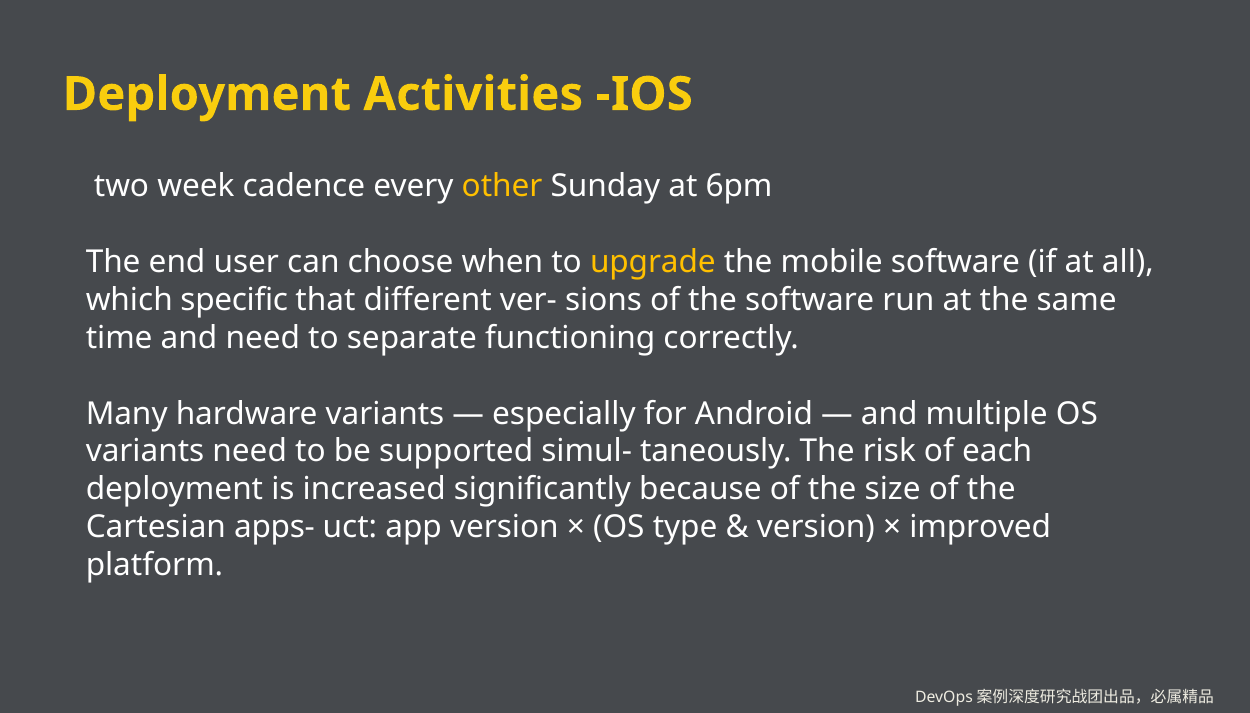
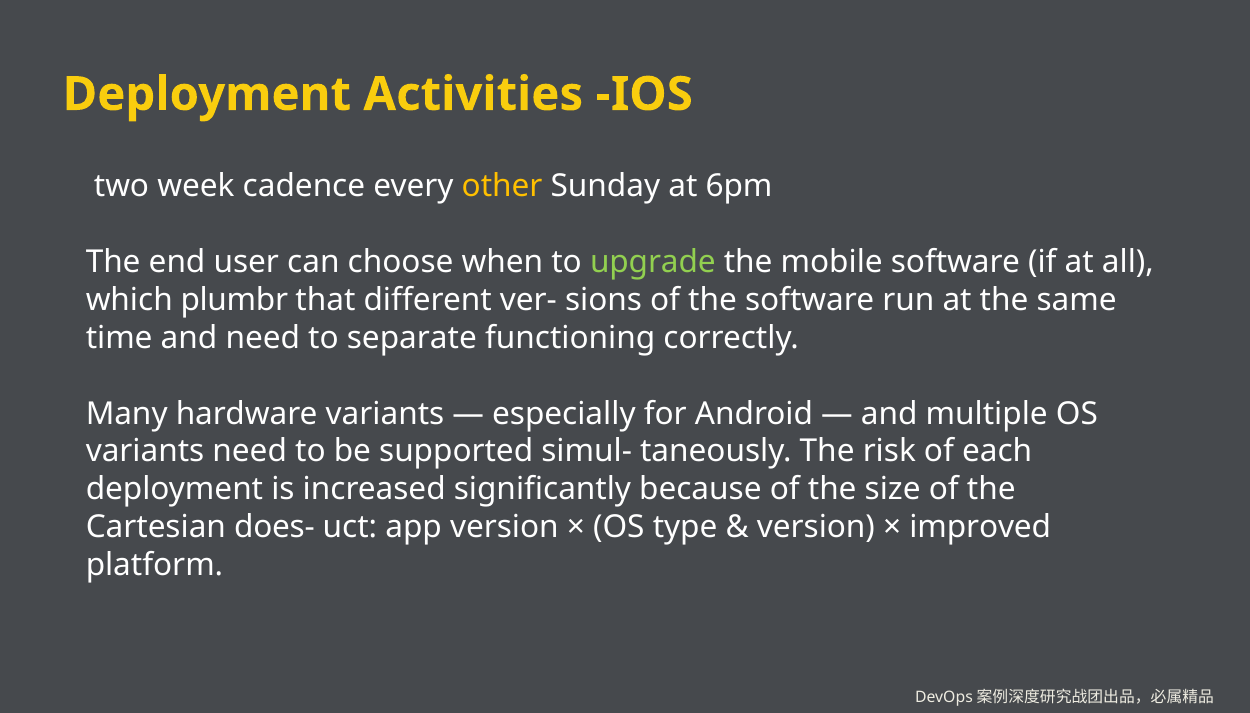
upgrade colour: yellow -> light green
specific: specific -> plumbr
apps-: apps- -> does-
